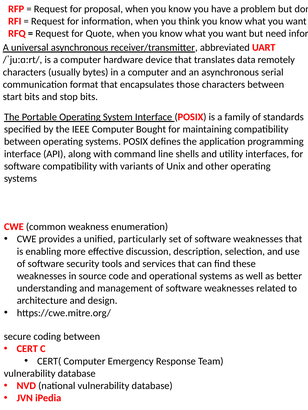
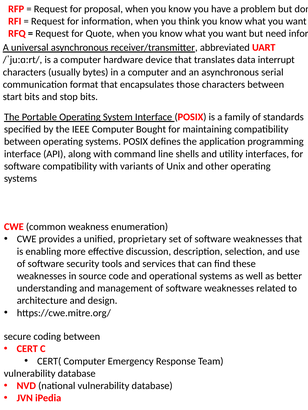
remotely: remotely -> interrupt
particularly: particularly -> proprietary
